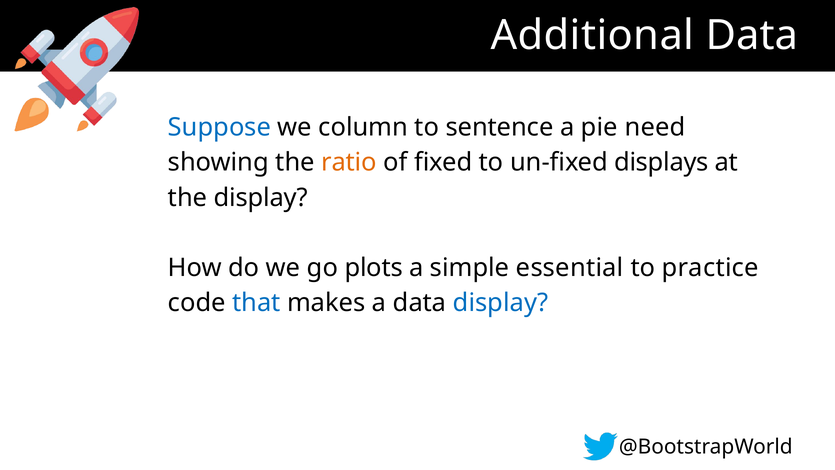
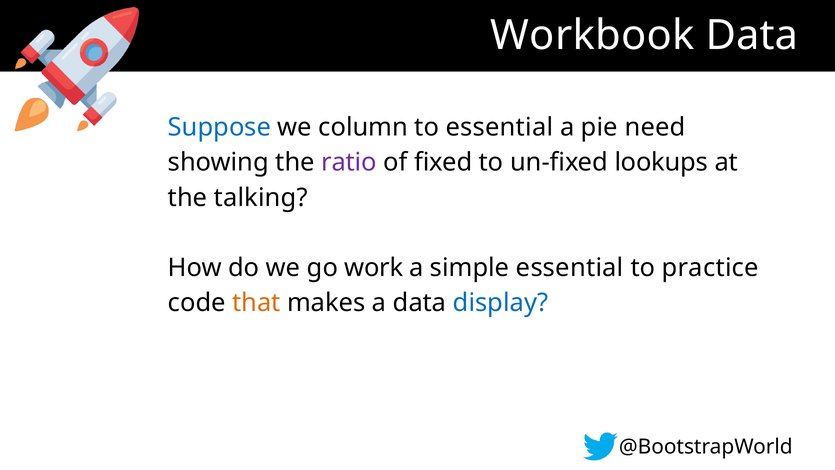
Additional: Additional -> Workbook
to sentence: sentence -> essential
ratio colour: orange -> purple
displays: displays -> lookups
the display: display -> talking
plots: plots -> work
that colour: blue -> orange
